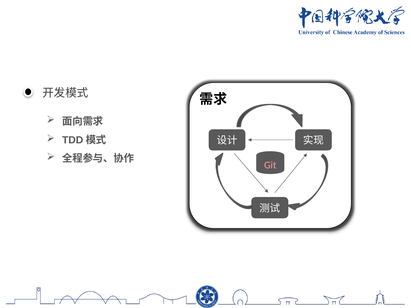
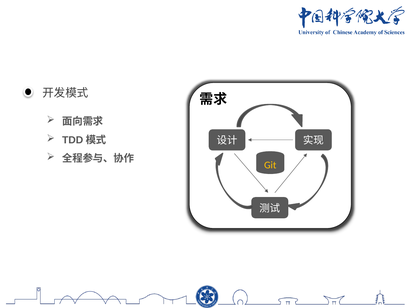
Git colour: pink -> yellow
